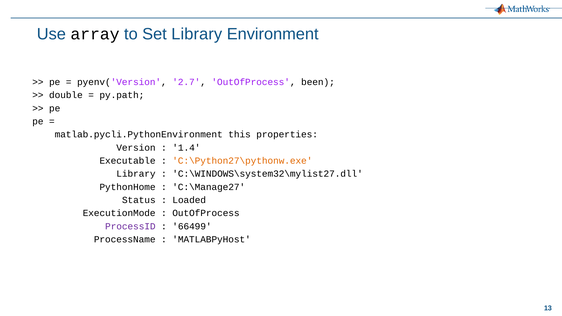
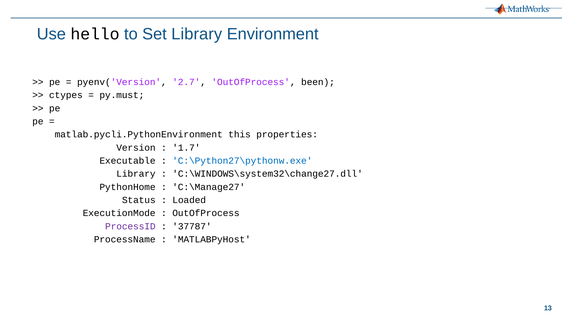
array: array -> hello
double: double -> ctypes
py.path: py.path -> py.must
1.4: 1.4 -> 1.7
C:\Python27\pythonw.exe colour: orange -> blue
C:\WINDOWS\system32\mylist27.dll: C:\WINDOWS\system32\mylist27.dll -> C:\WINDOWS\system32\change27.dll
66499: 66499 -> 37787
